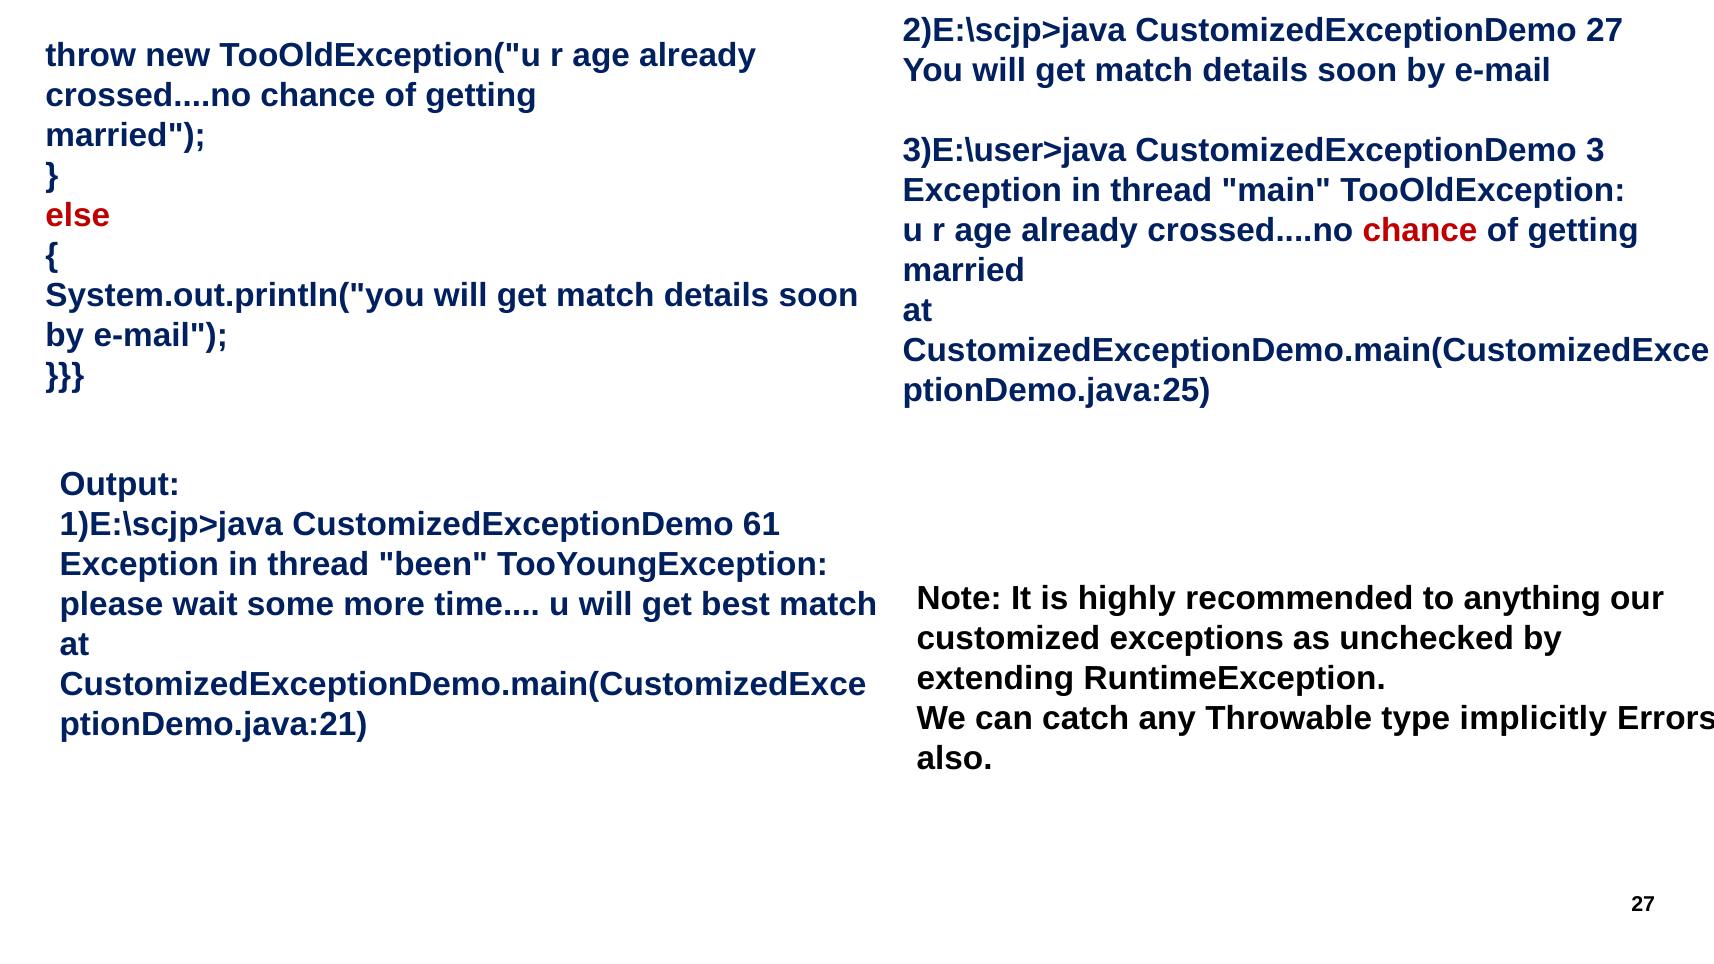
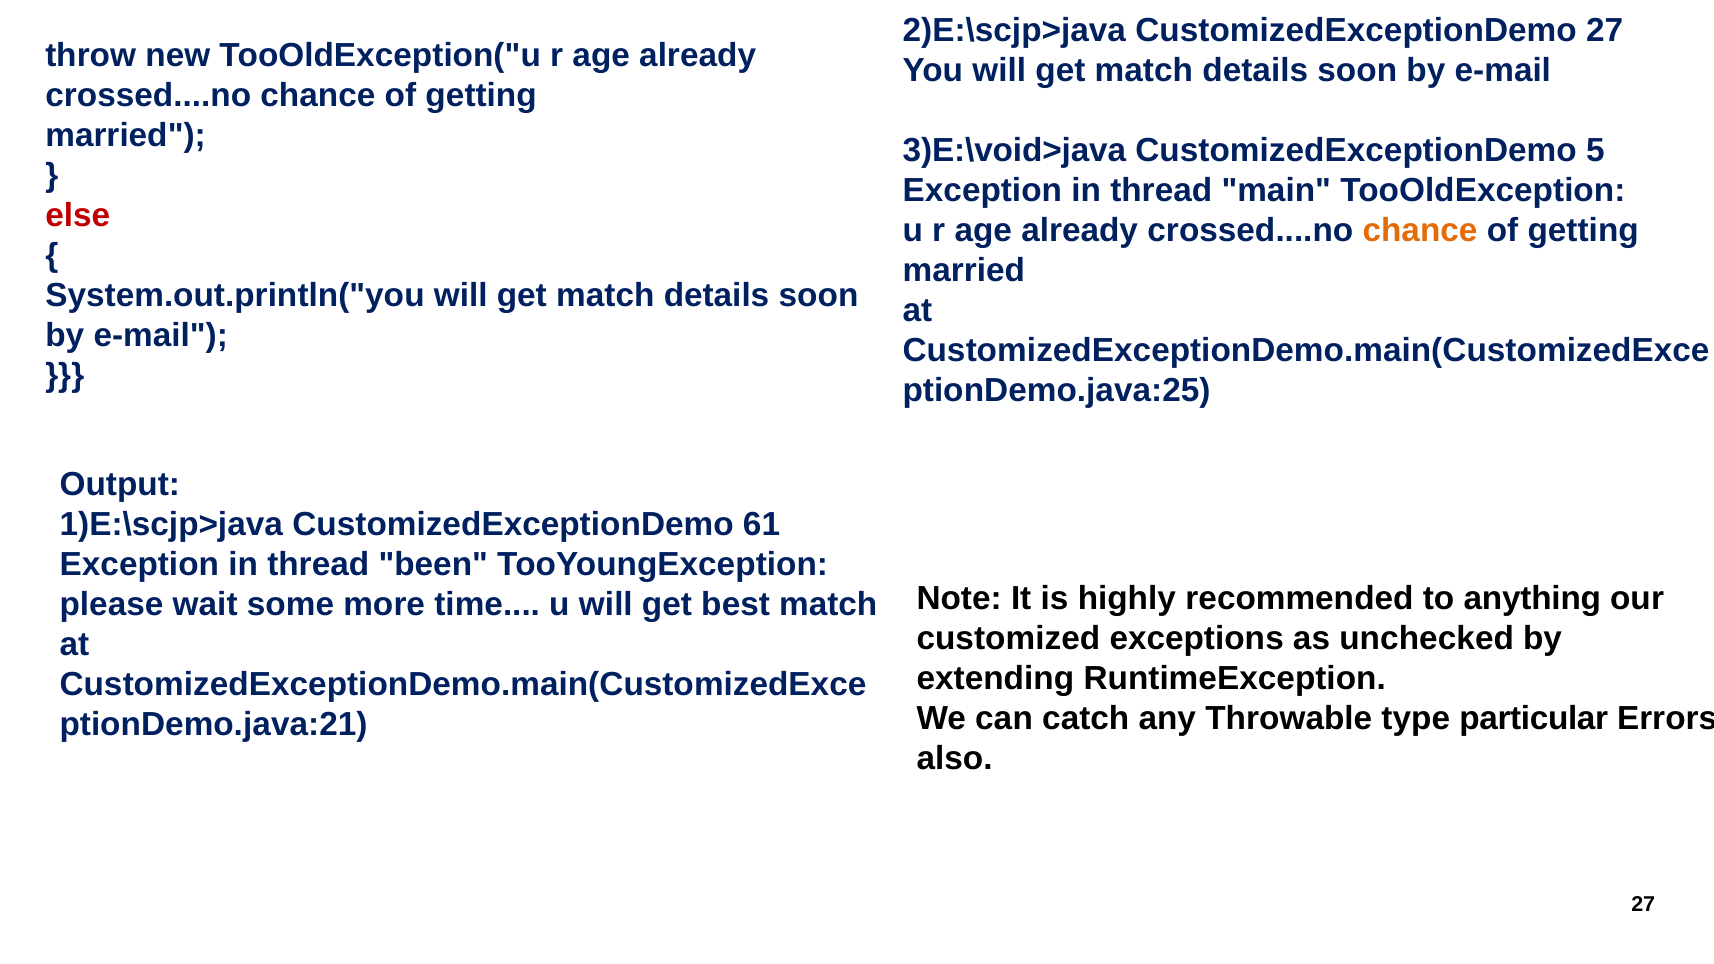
3)E:\user>java: 3)E:\user>java -> 3)E:\void>java
3: 3 -> 5
chance at (1420, 231) colour: red -> orange
implicitly: implicitly -> particular
